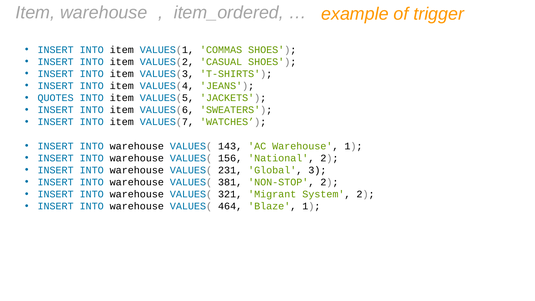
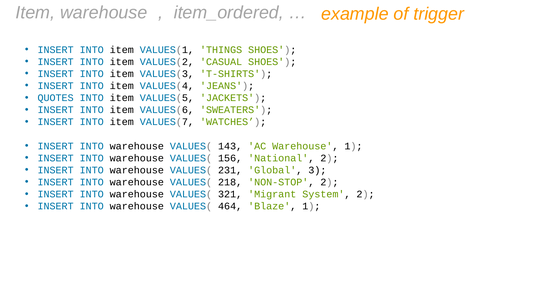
COMMAS: COMMAS -> THINGS
381: 381 -> 218
